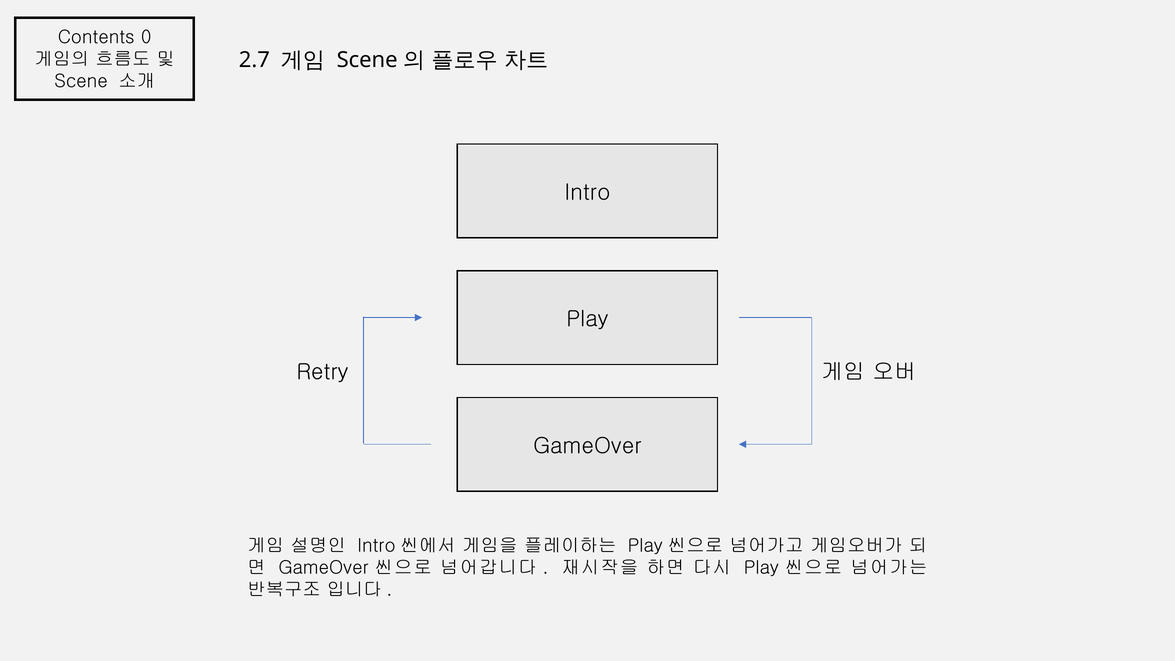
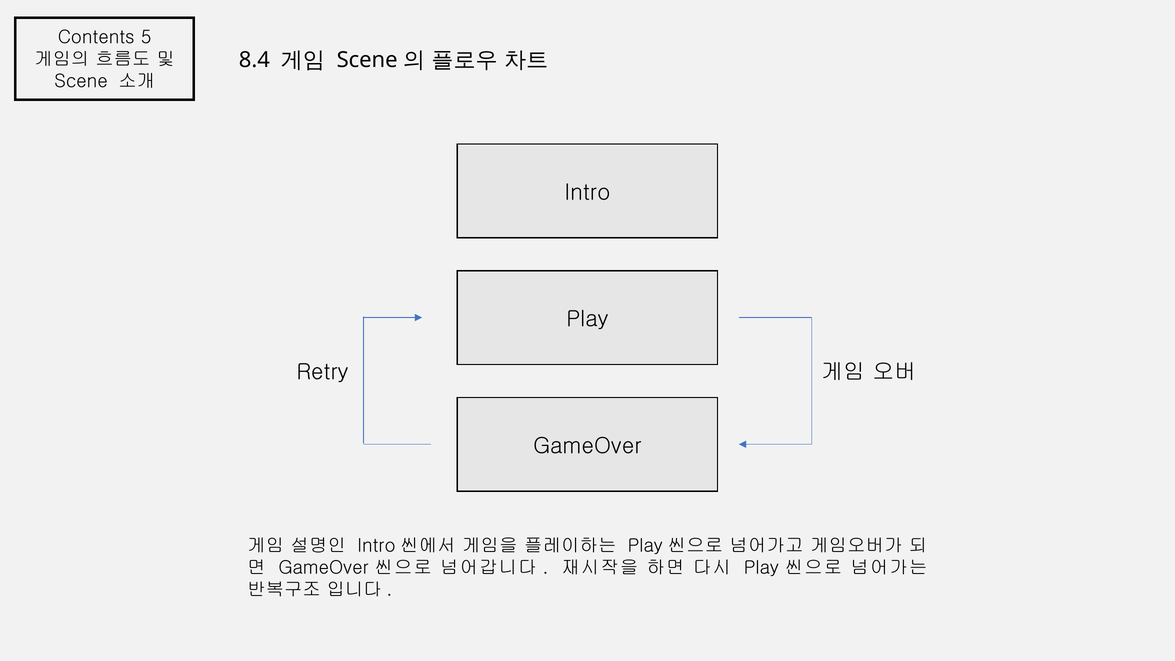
0: 0 -> 5
2.7: 2.7 -> 8.4
